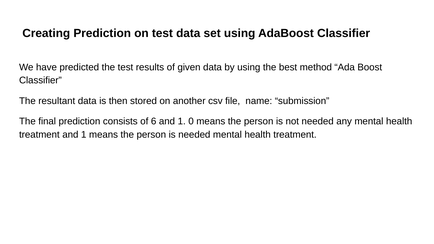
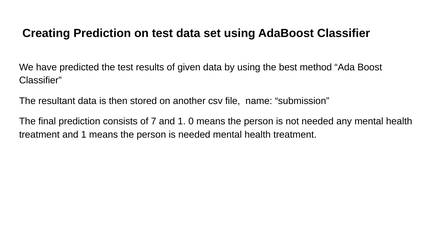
6: 6 -> 7
